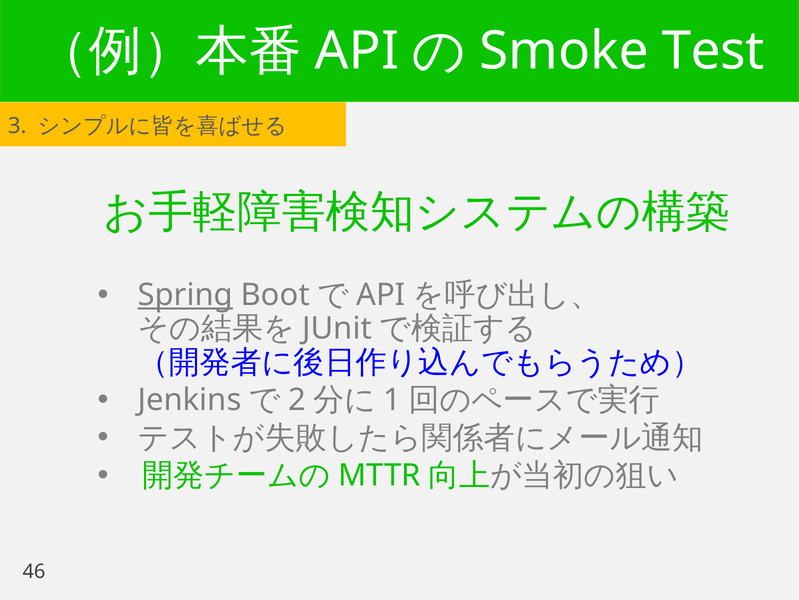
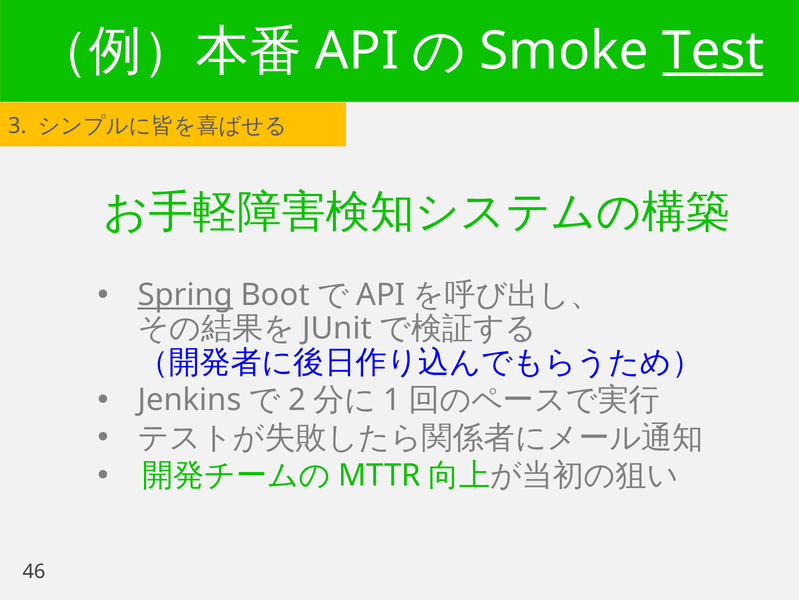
Test underline: none -> present
